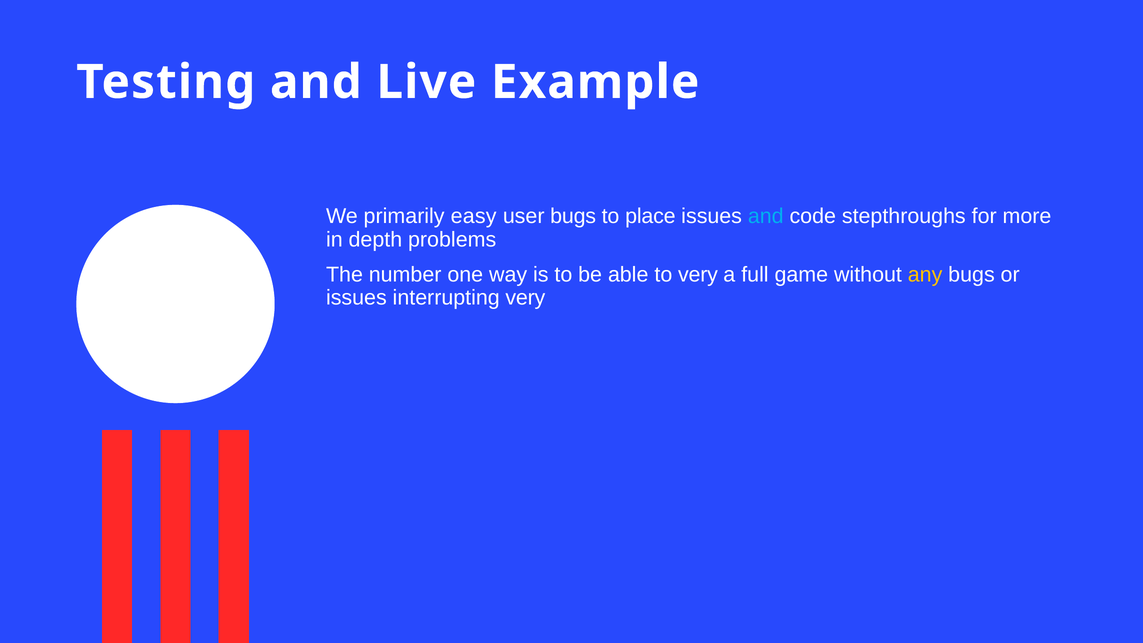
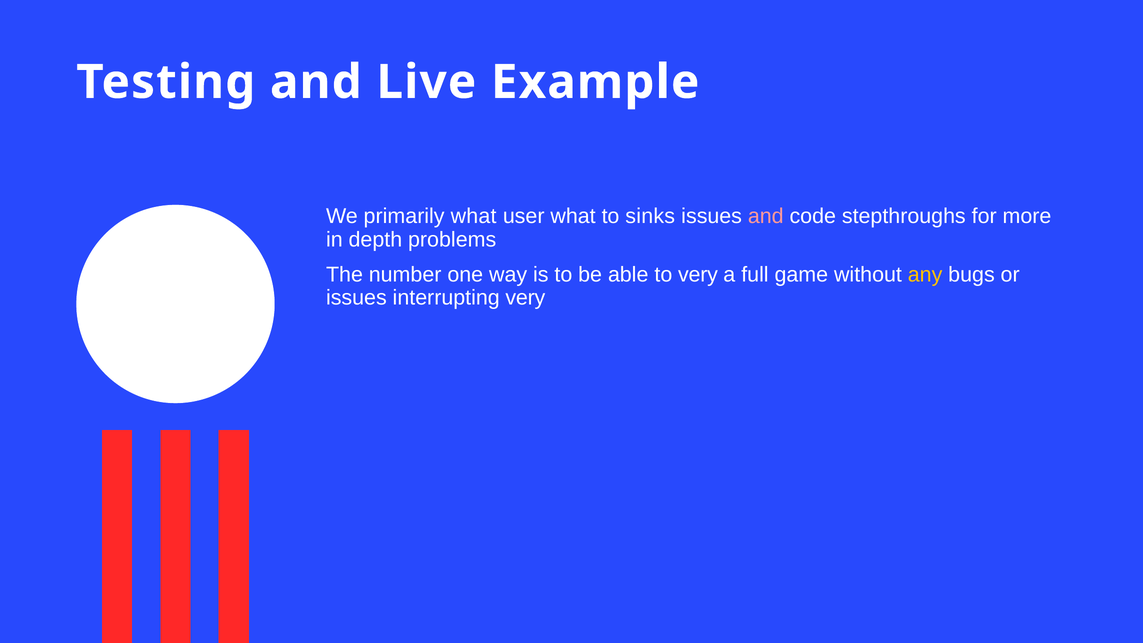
primarily easy: easy -> what
user bugs: bugs -> what
place: place -> sinks
and at (766, 216) colour: light blue -> pink
